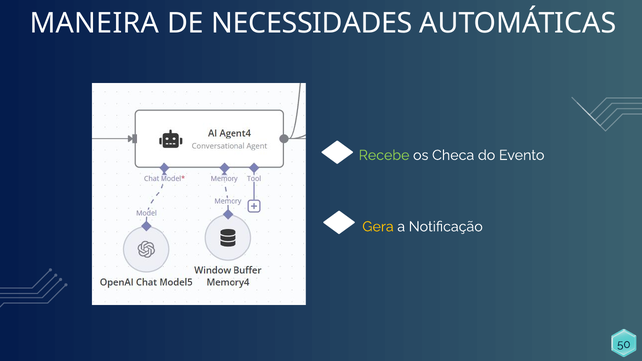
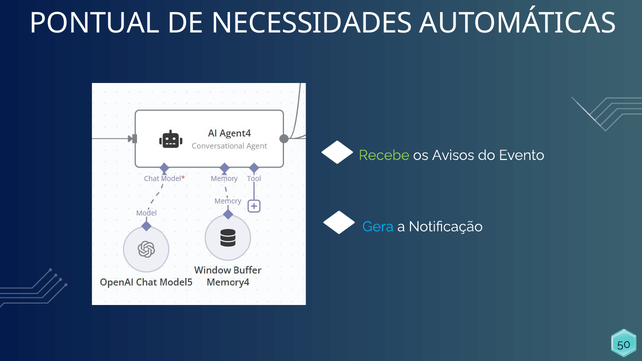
MANEIRA: MANEIRA -> PONTUAL
Checa: Checa -> Avisos
Gera colour: yellow -> light blue
